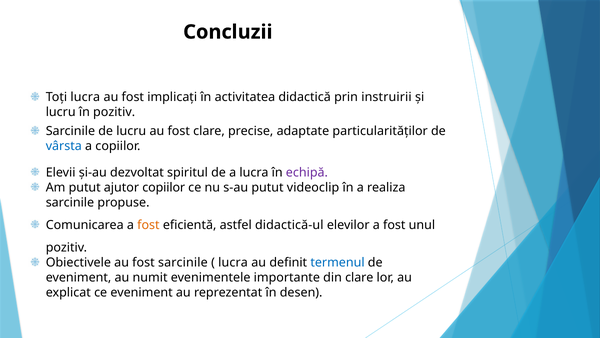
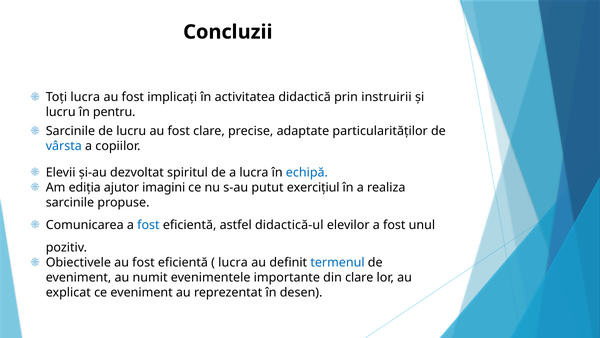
în pozitiv: pozitiv -> pentru
echipă colour: purple -> blue
Am putut: putut -> ediția
ajutor copiilor: copiilor -> imagini
videoclip: videoclip -> exercițiul
fost at (148, 225) colour: orange -> blue
au fost sarcinile: sarcinile -> eficientă
